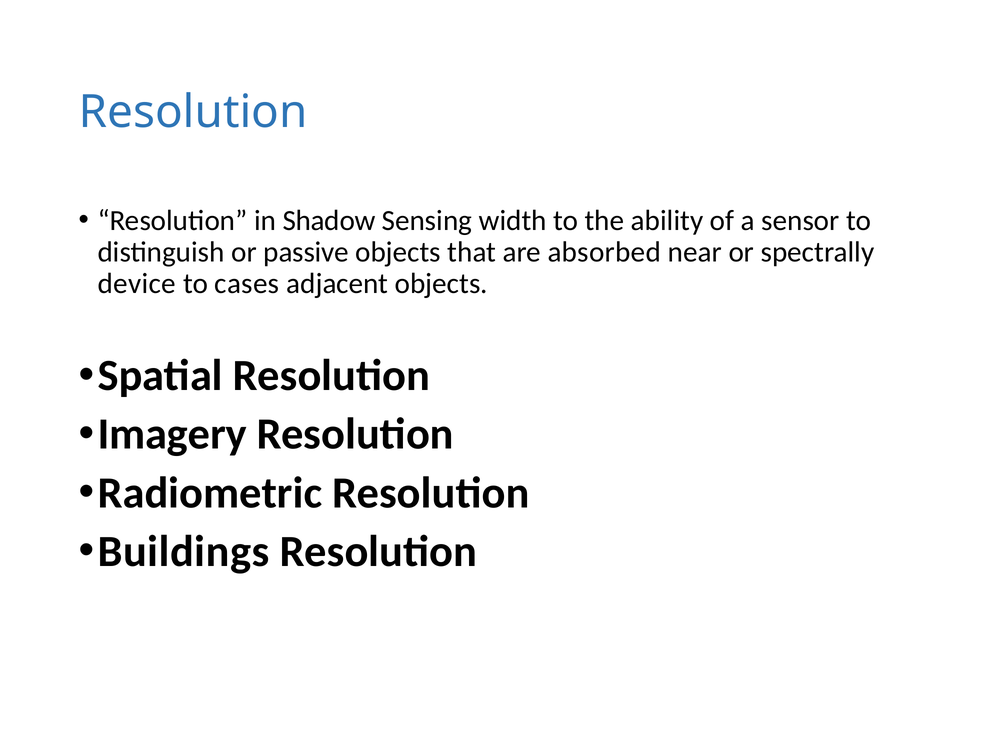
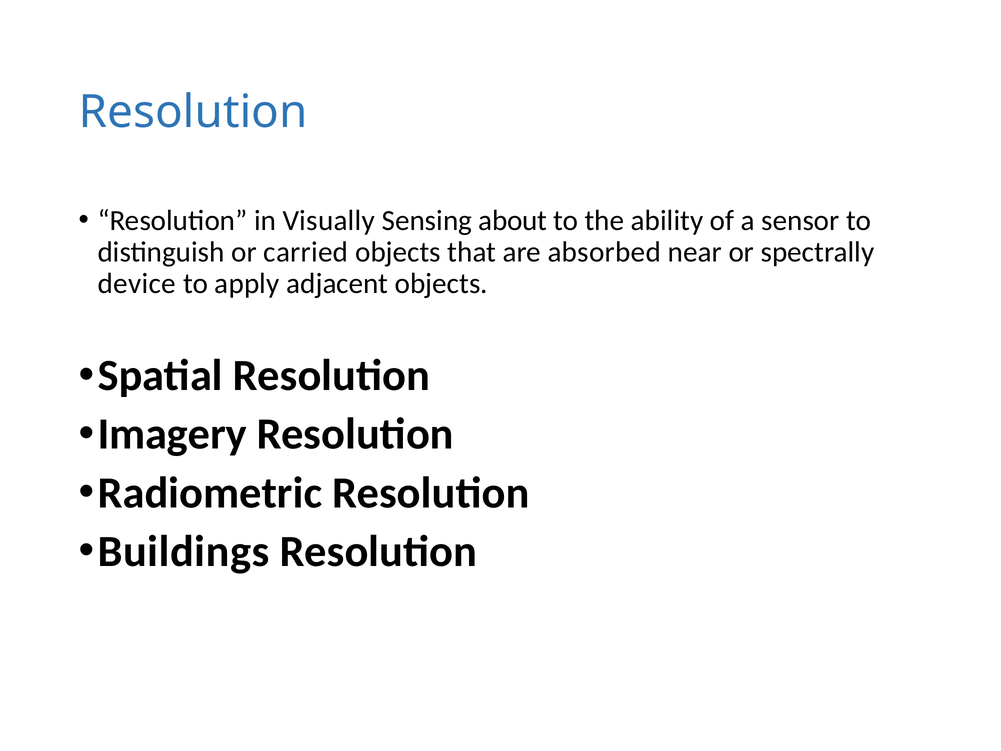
Shadow: Shadow -> Visually
width: width -> about
passive: passive -> carried
cases: cases -> apply
